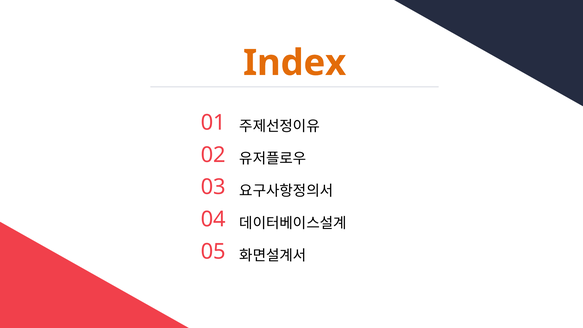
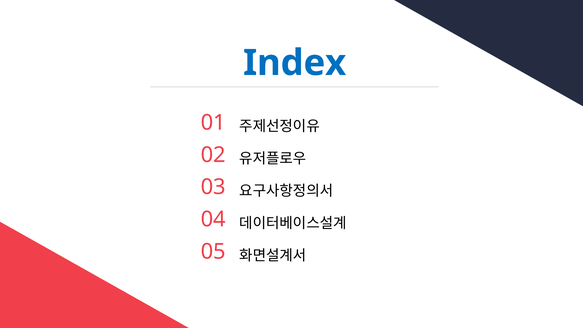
Index colour: orange -> blue
